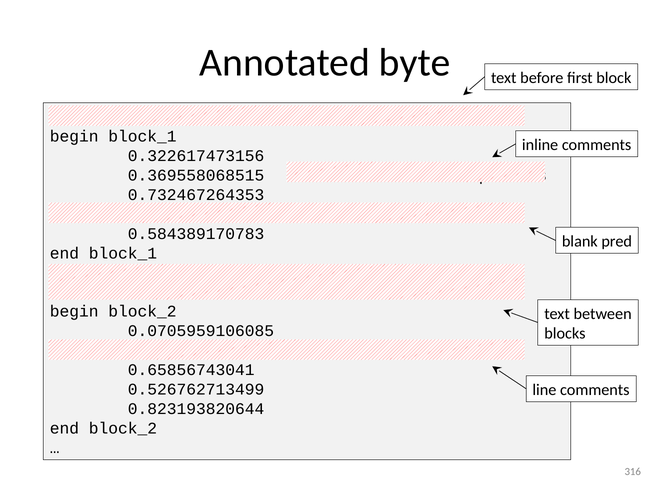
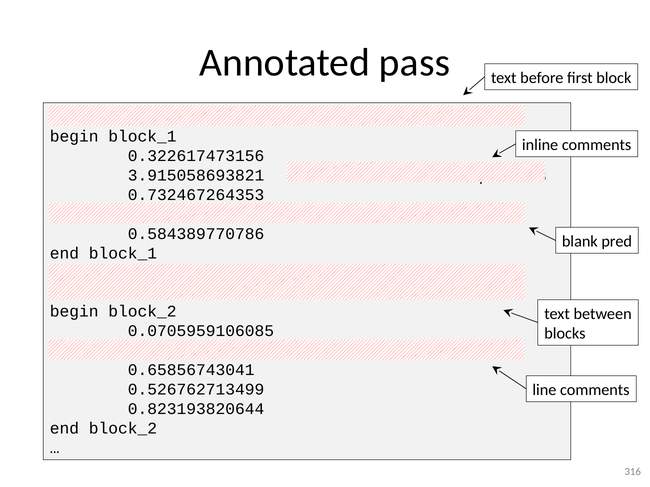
byte: byte -> pass
0.369558068515: 0.369558068515 -> 3.915058693821
0.584389170783: 0.584389170783 -> 0.584389770786
